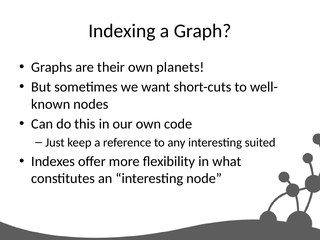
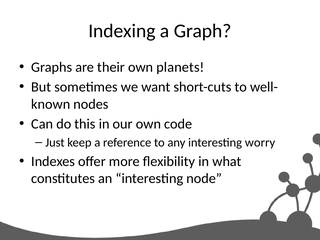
suited: suited -> worry
